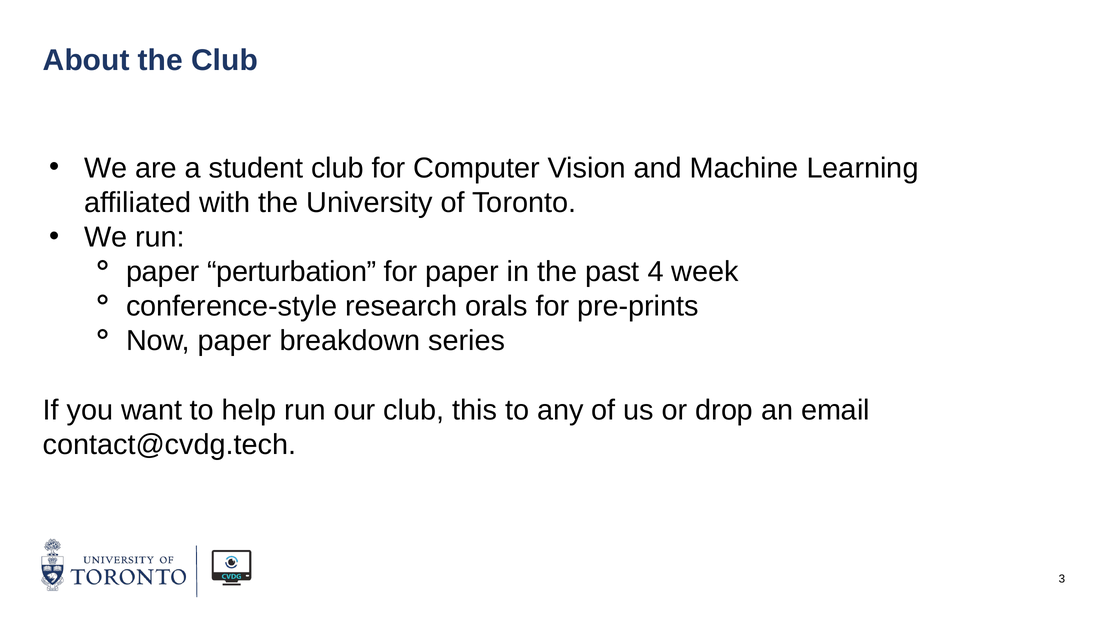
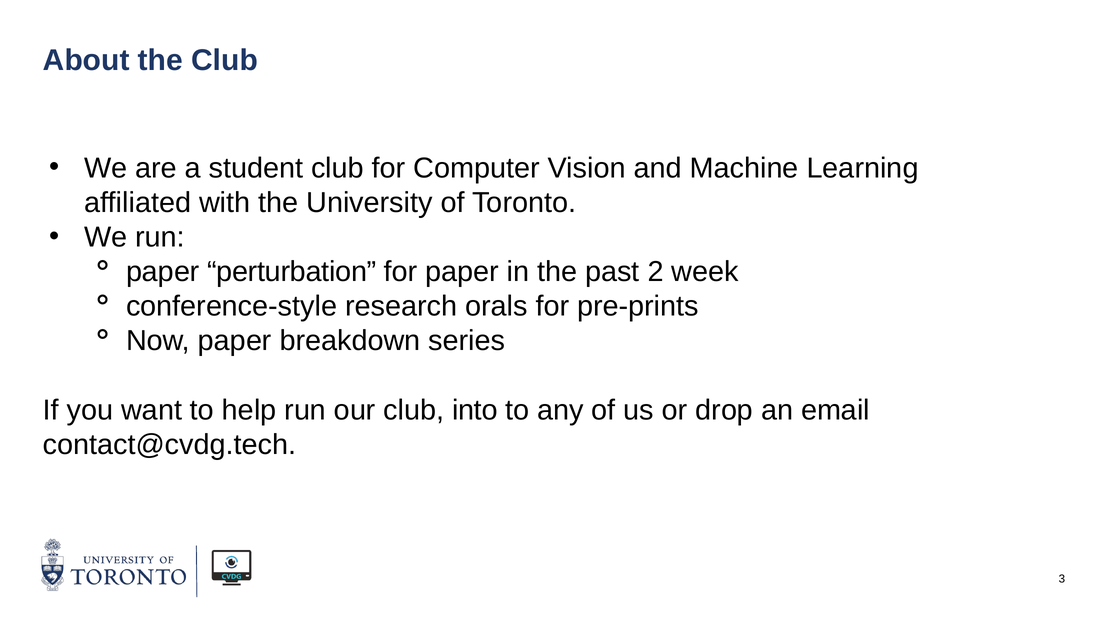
4: 4 -> 2
this: this -> into
